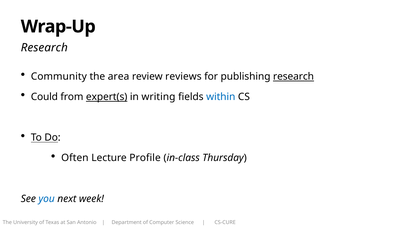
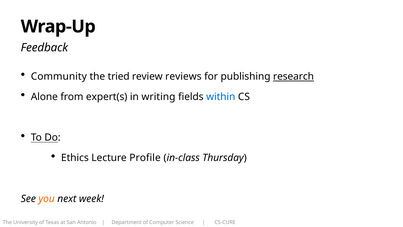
Research at (44, 48): Research -> Feedback
area: area -> tried
Could: Could -> Alone
expert(s underline: present -> none
Often: Often -> Ethics
you colour: blue -> orange
